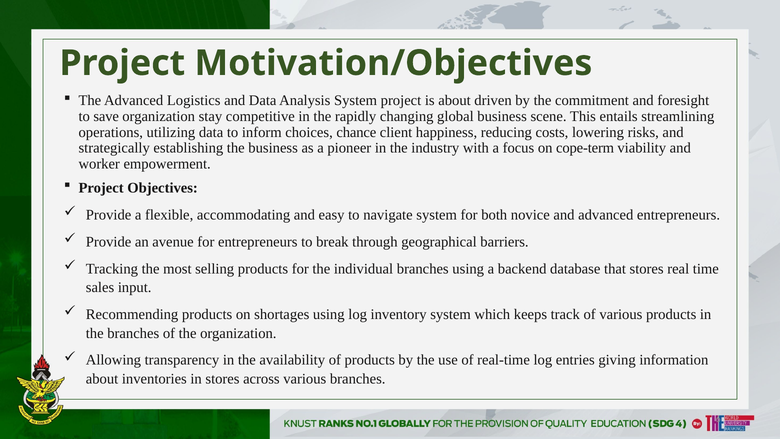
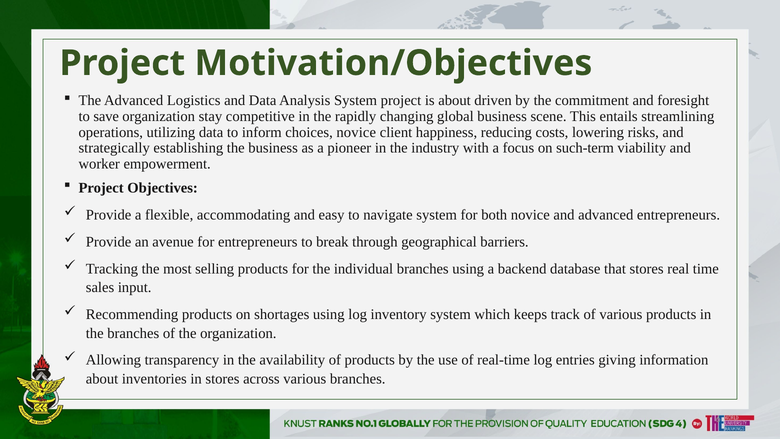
choices chance: chance -> novice
cope-term: cope-term -> such-term
